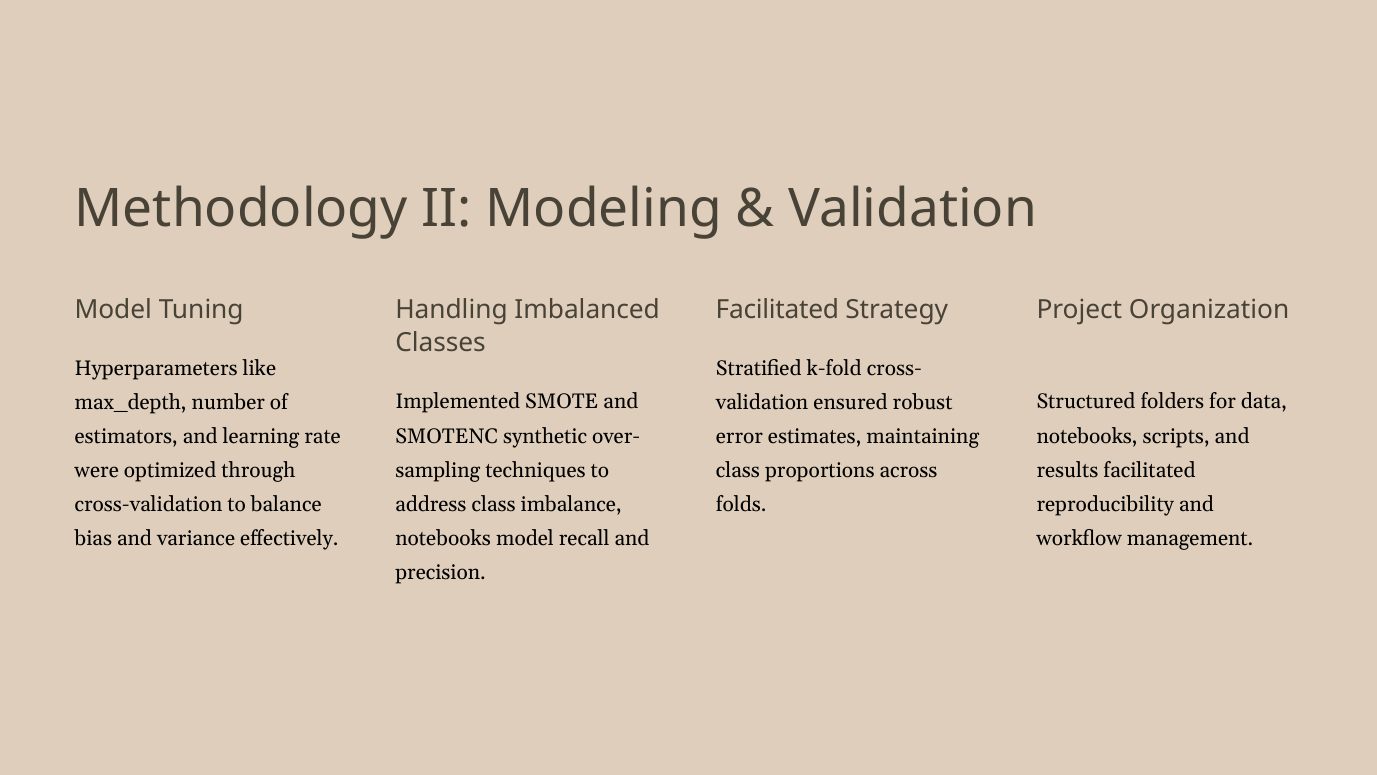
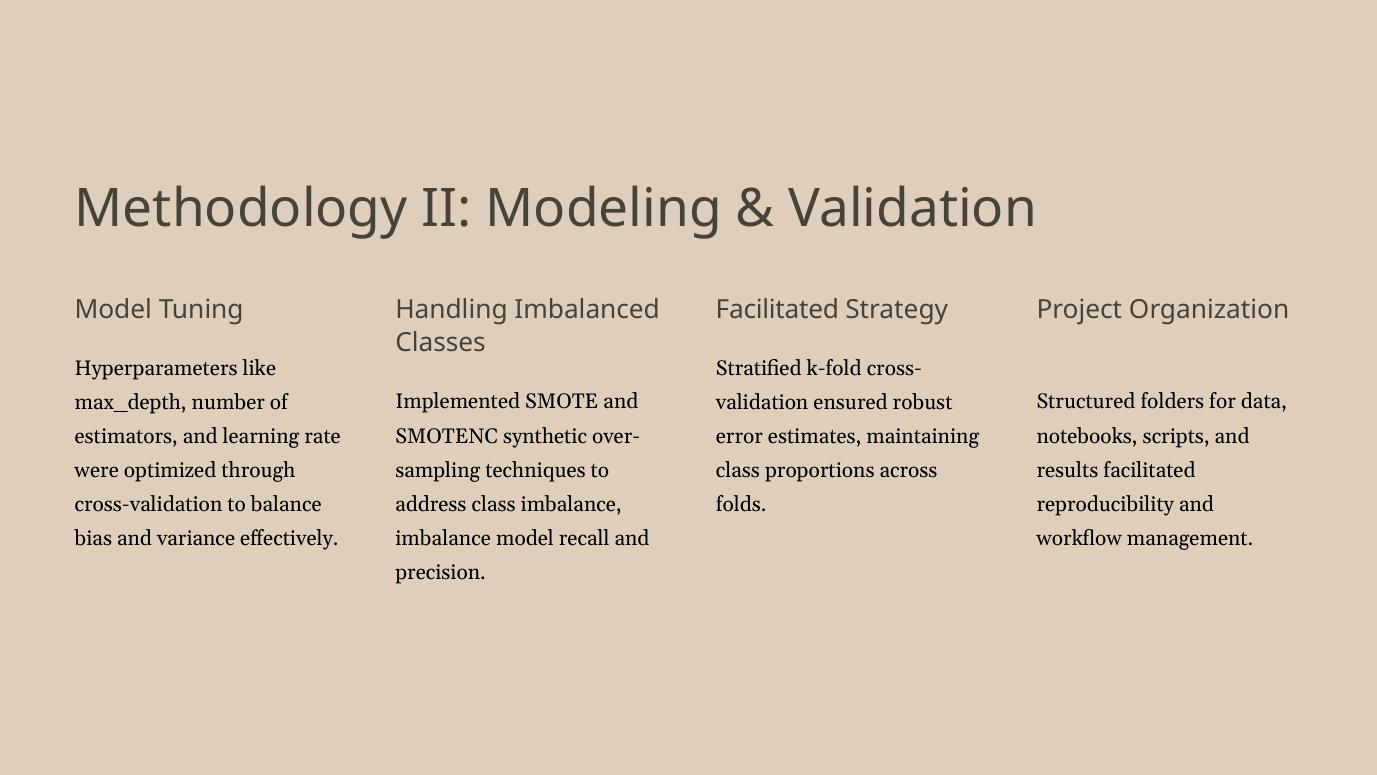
notebooks at (443, 538): notebooks -> imbalance
